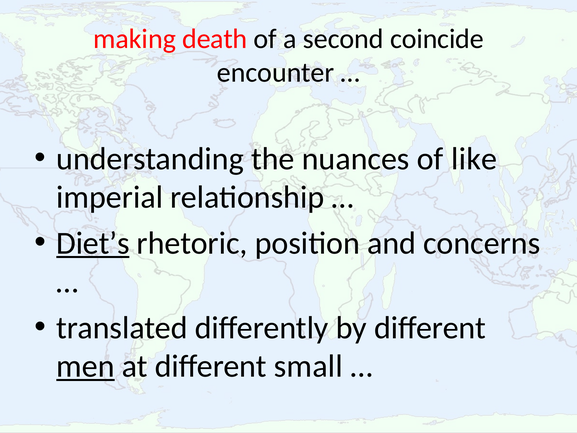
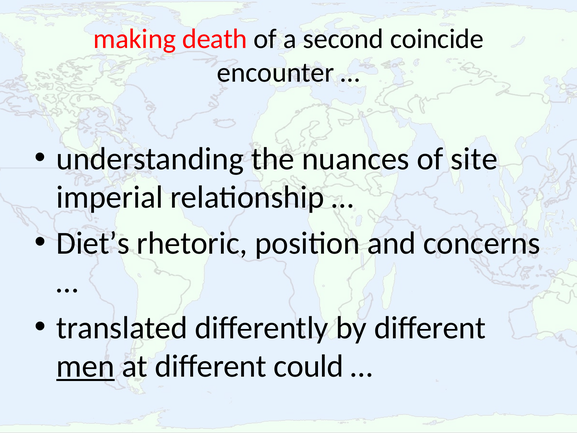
like: like -> site
Diet’s underline: present -> none
small: small -> could
